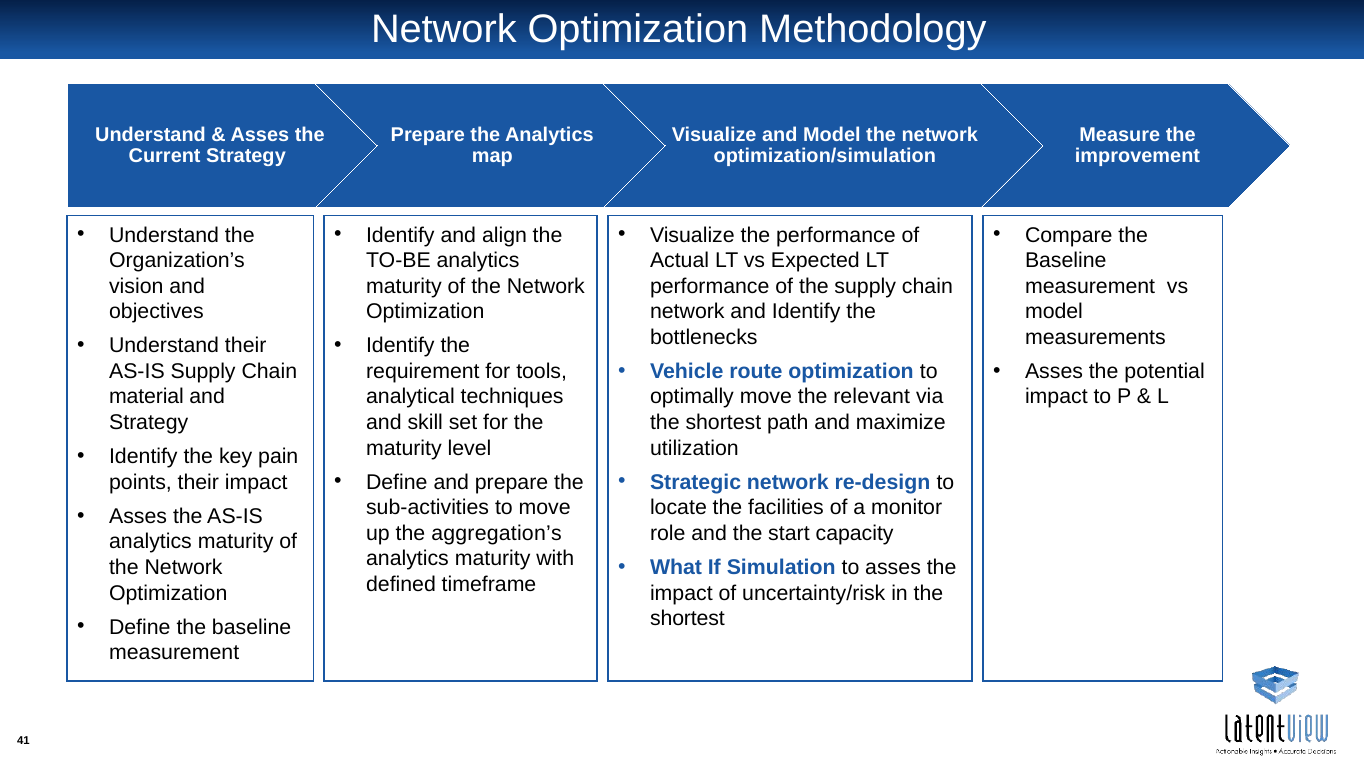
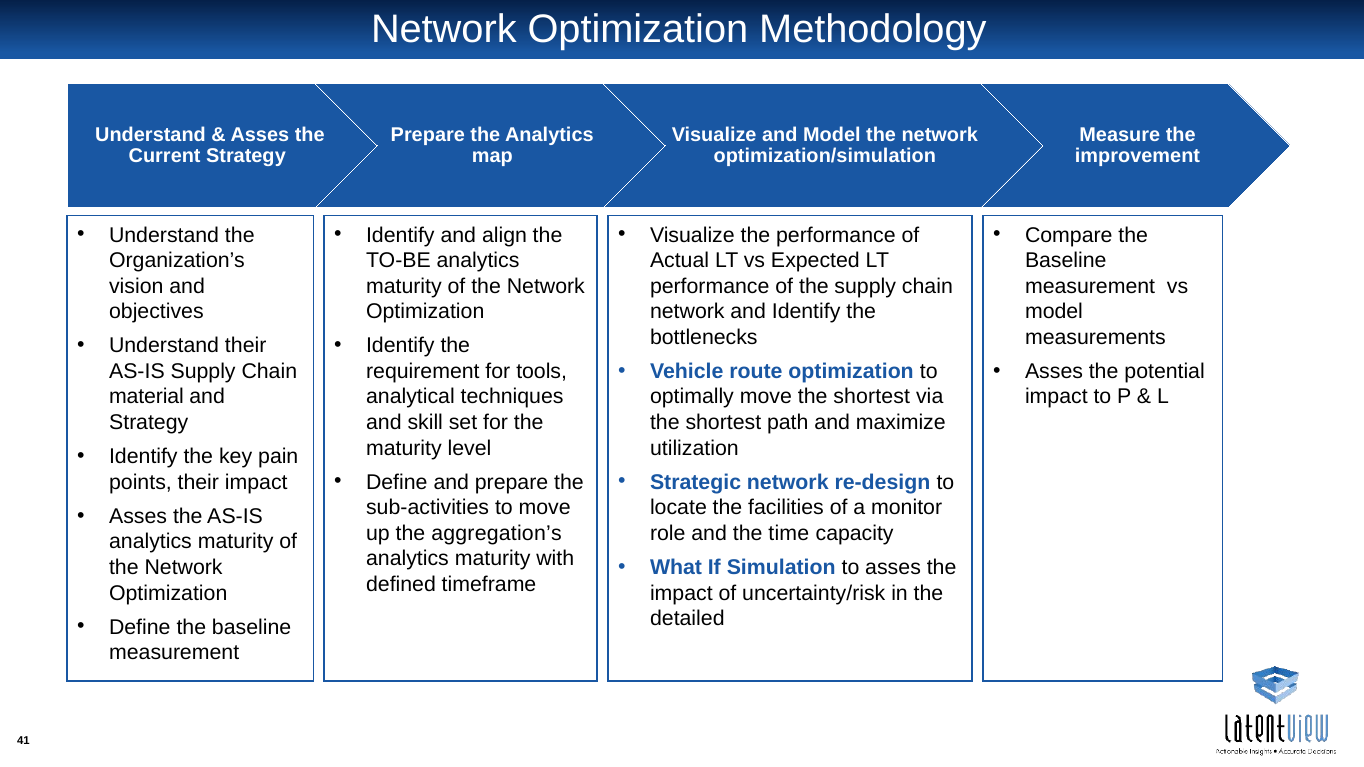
move the relevant: relevant -> shortest
start: start -> time
shortest at (687, 619): shortest -> detailed
